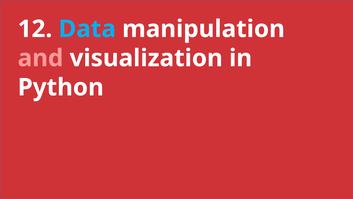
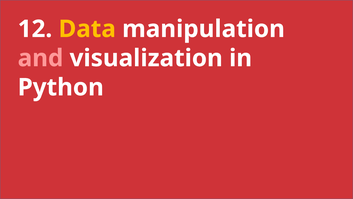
Data colour: light blue -> yellow
